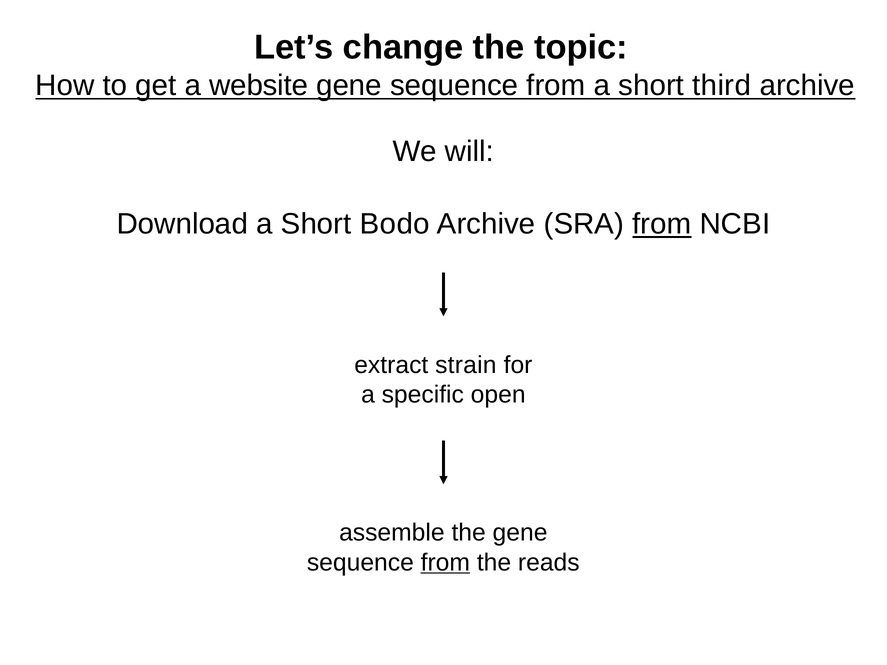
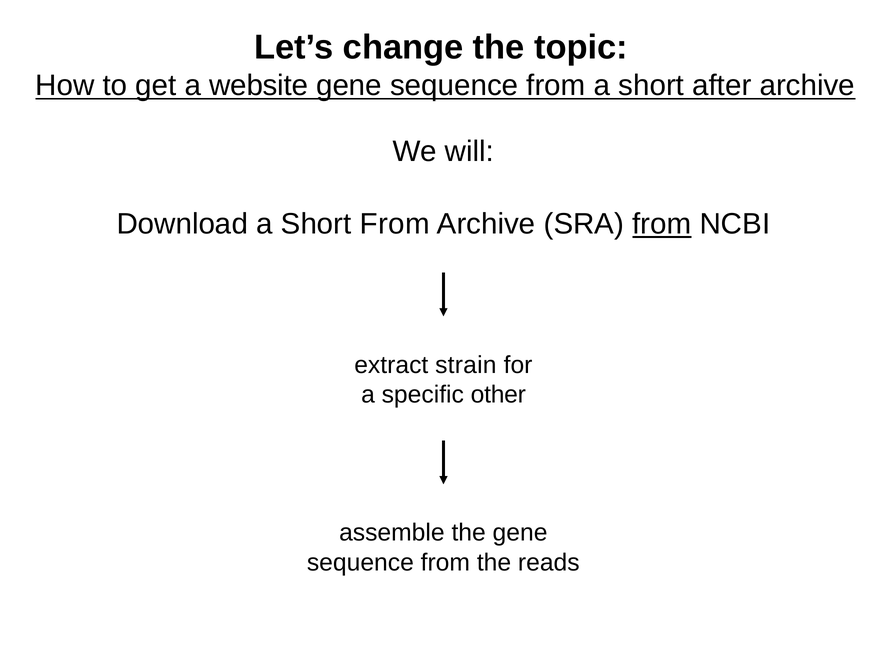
third: third -> after
Short Bodo: Bodo -> From
open: open -> other
from at (445, 563) underline: present -> none
